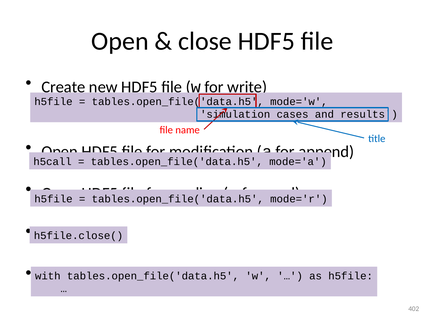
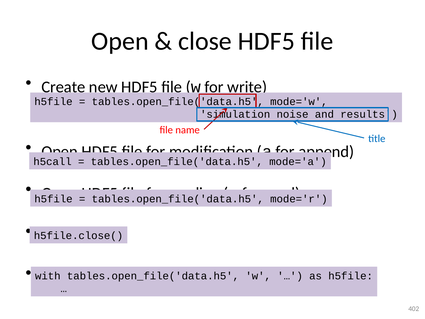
cases: cases -> noise
